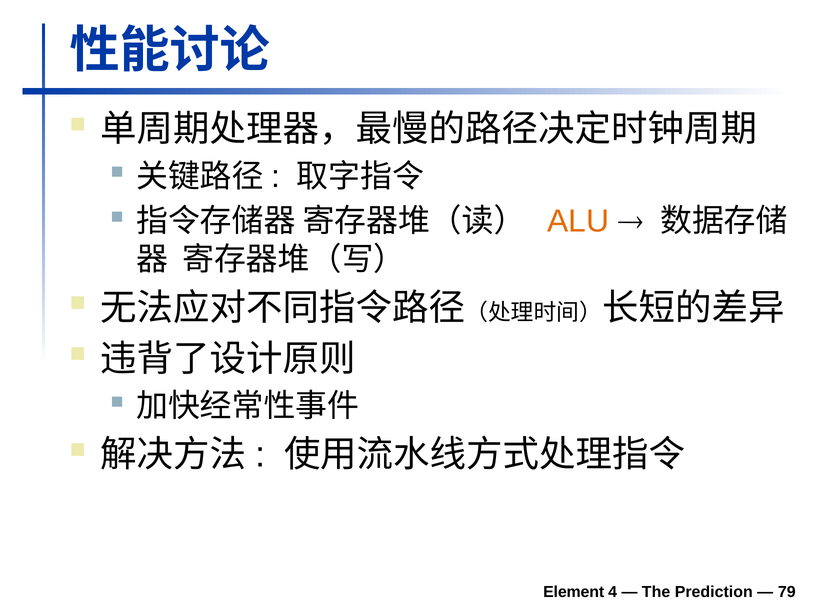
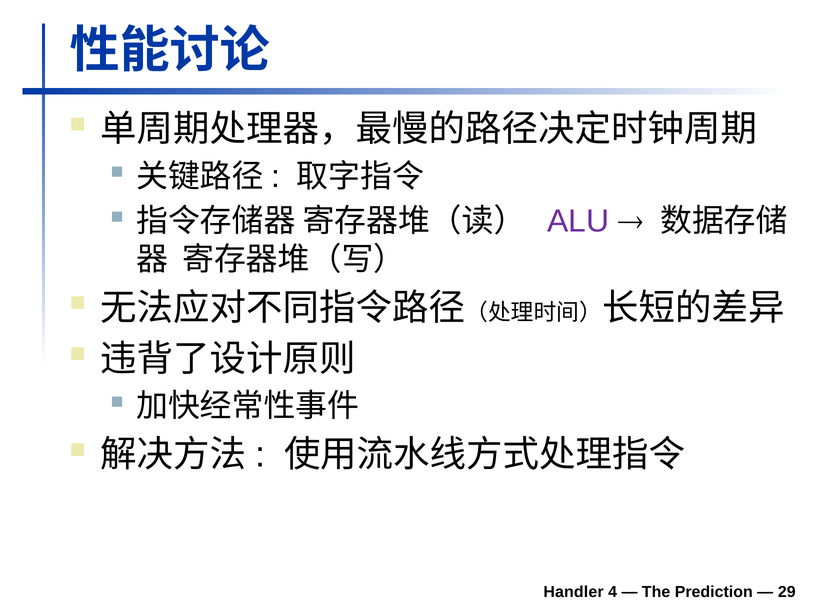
ALU colour: orange -> purple
Element: Element -> Handler
79: 79 -> 29
